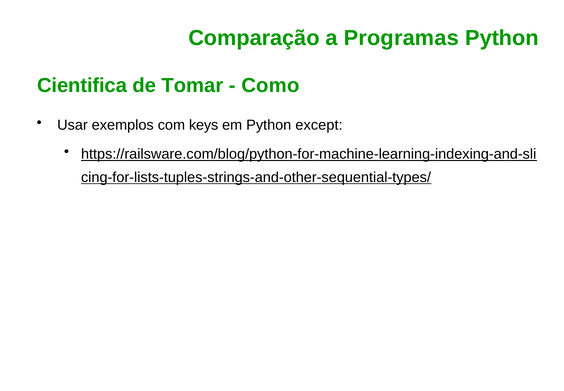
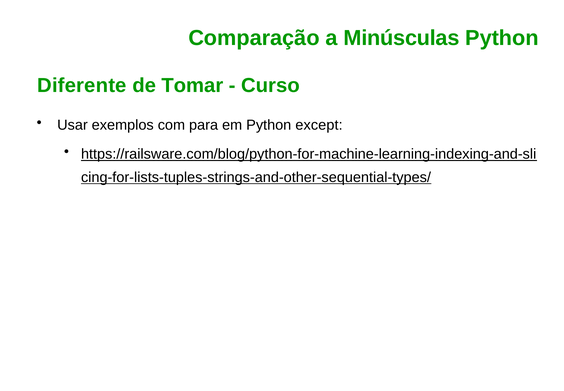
Programas: Programas -> Minúsculas
Cientifica: Cientifica -> Diferente
Como: Como -> Curso
keys: keys -> para
